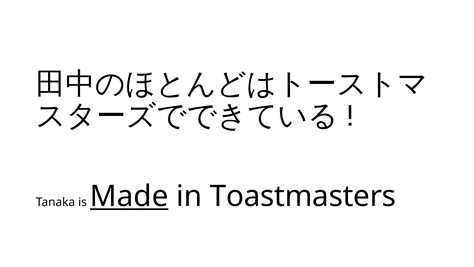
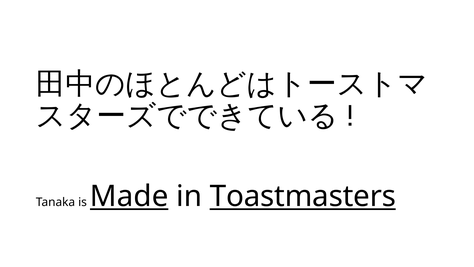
Toastmasters underline: none -> present
